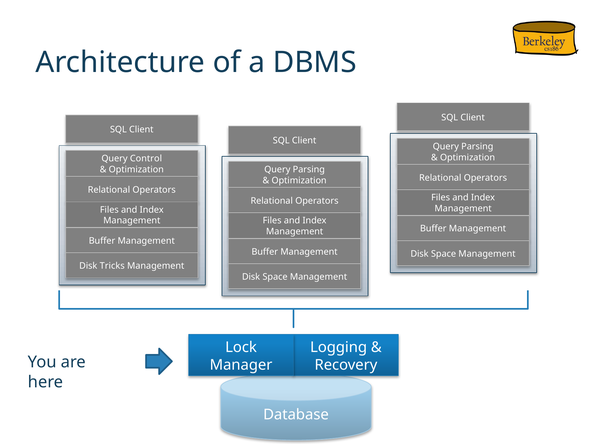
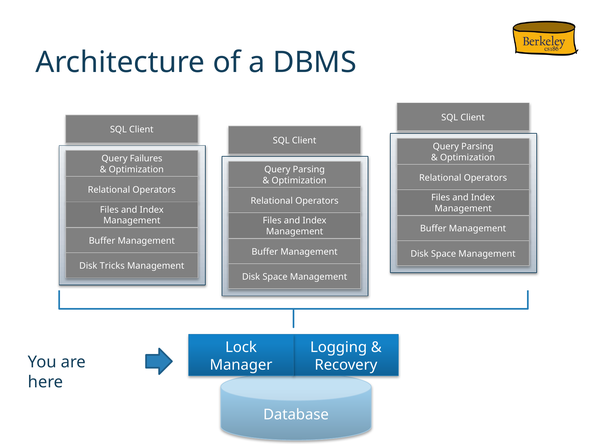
Control: Control -> Failures
